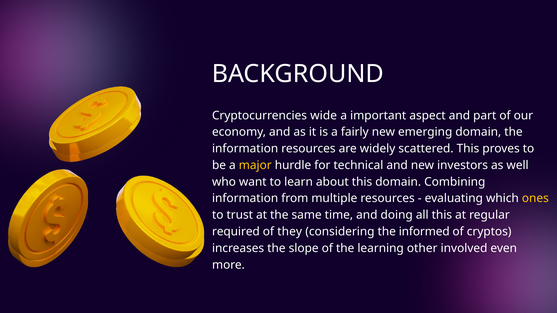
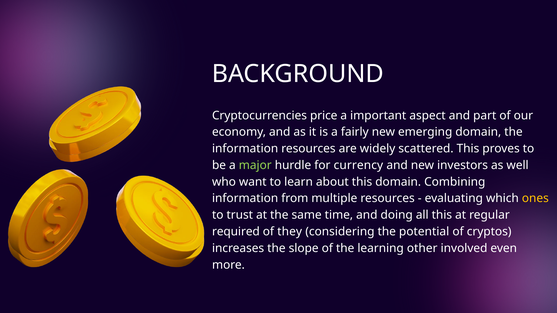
wide: wide -> price
major colour: yellow -> light green
technical: technical -> currency
informed: informed -> potential
